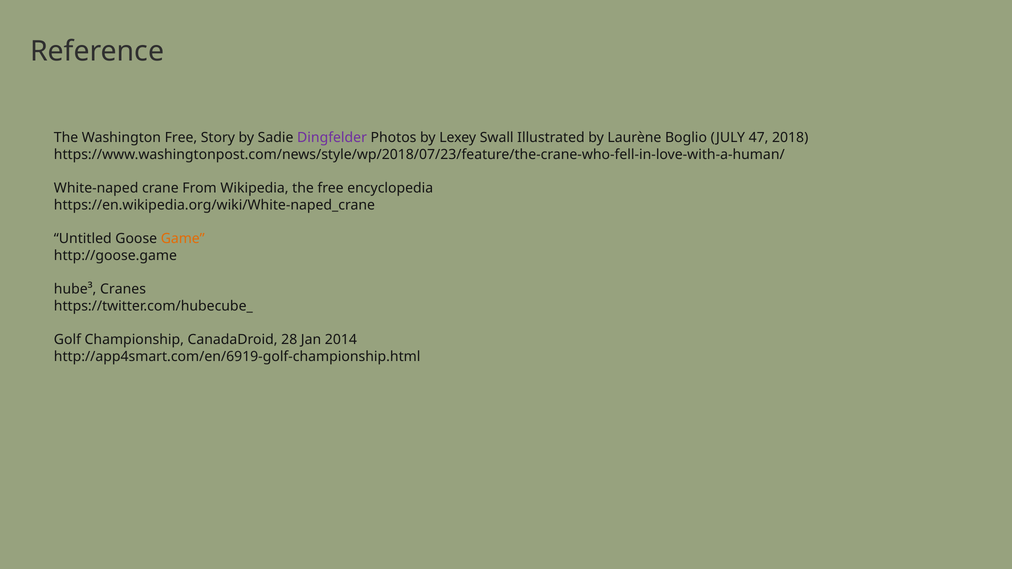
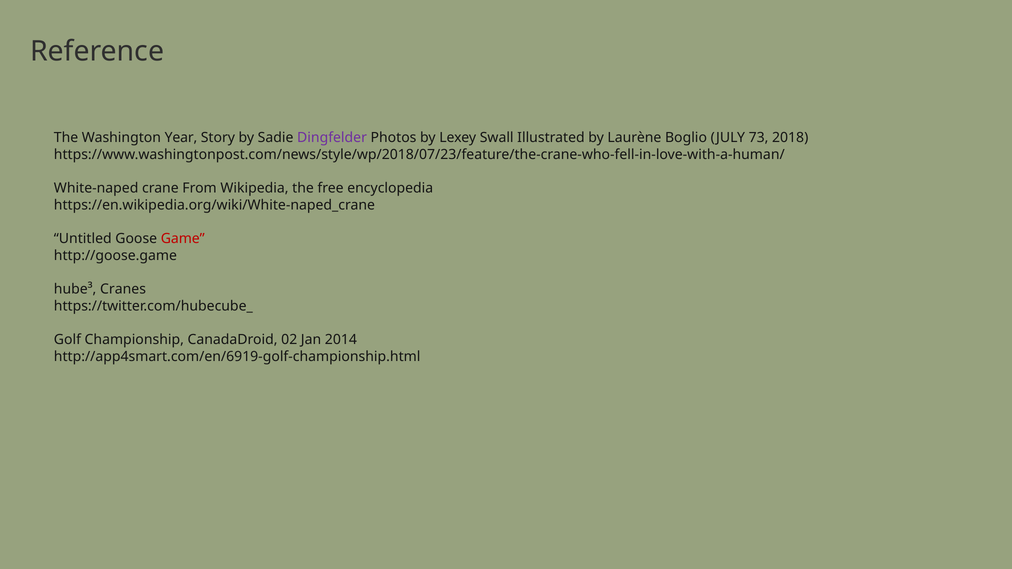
Washington Free: Free -> Year
47: 47 -> 73
Game colour: orange -> red
28: 28 -> 02
